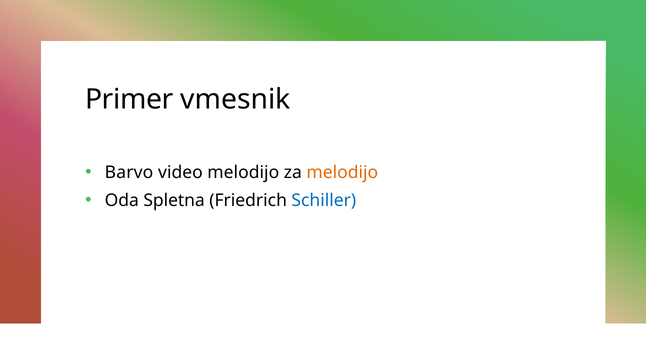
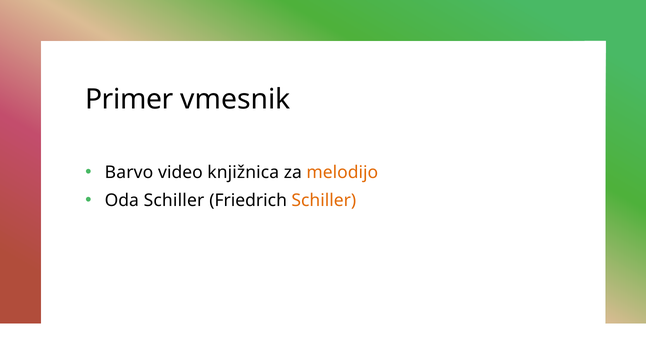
video melodijo: melodijo -> knjižnica
Oda Spletna: Spletna -> Schiller
Schiller at (324, 201) colour: blue -> orange
